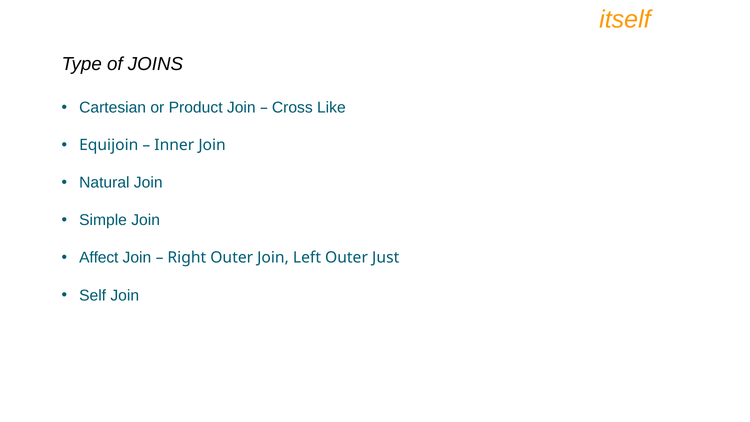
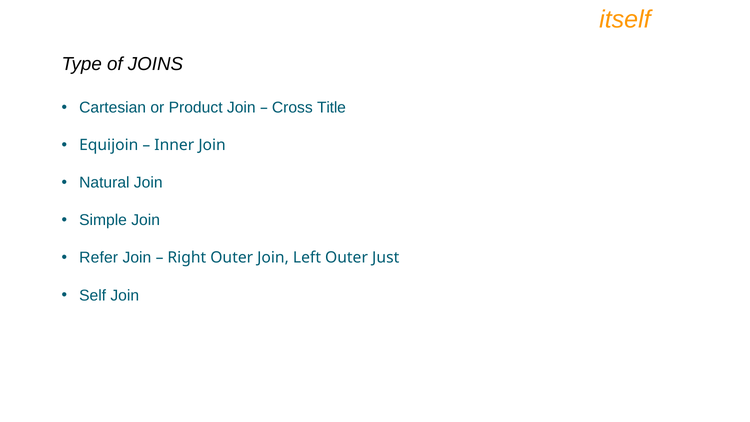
Like: Like -> Title
Affect: Affect -> Refer
